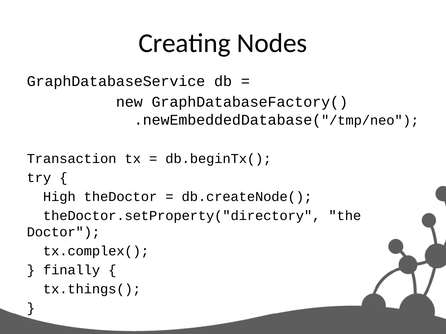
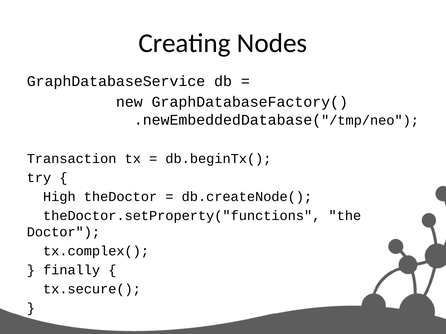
theDoctor.setProperty("directory: theDoctor.setProperty("directory -> theDoctor.setProperty("functions
tx.things(: tx.things( -> tx.secure(
